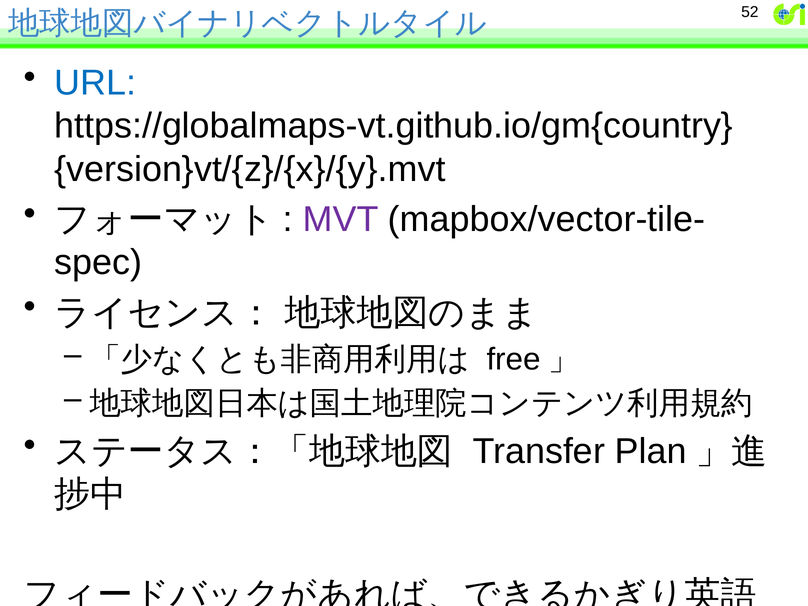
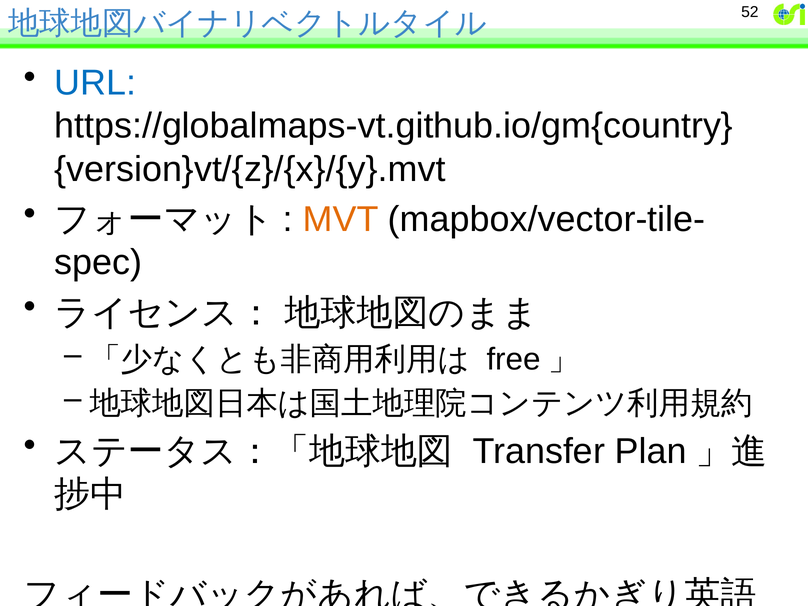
MVT colour: purple -> orange
